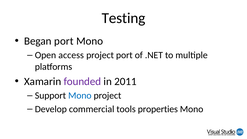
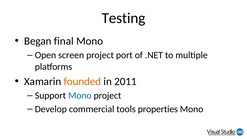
Began port: port -> final
access: access -> screen
founded colour: purple -> orange
